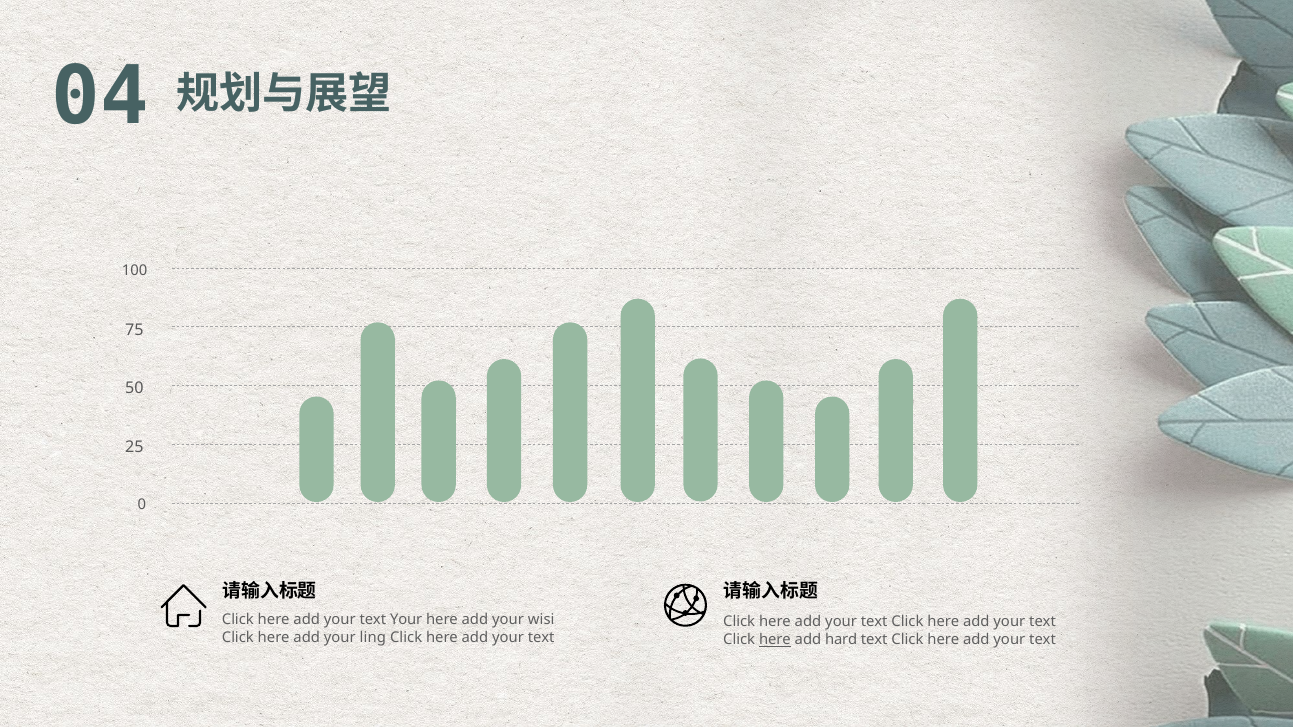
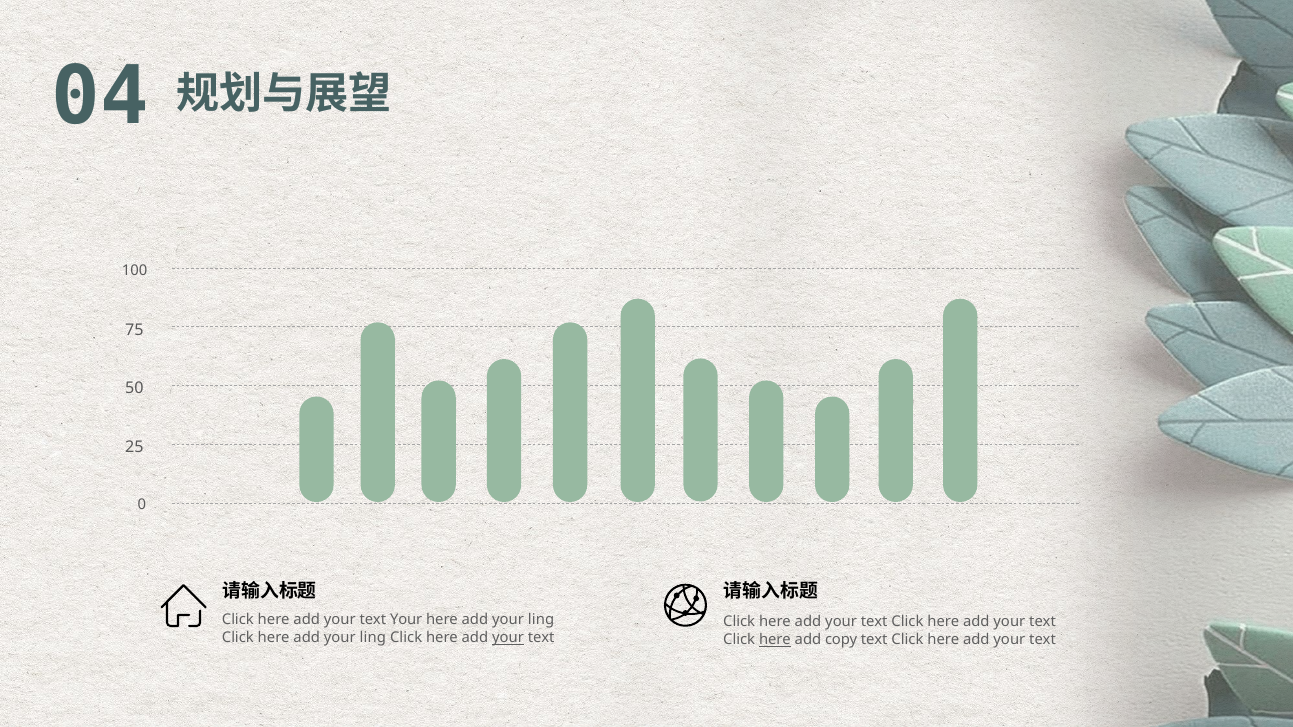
wisi at (541, 620): wisi -> ling
your at (508, 638) underline: none -> present
hard: hard -> copy
